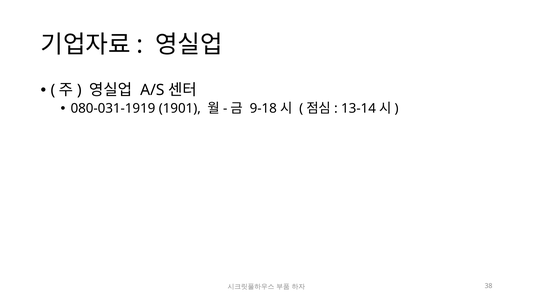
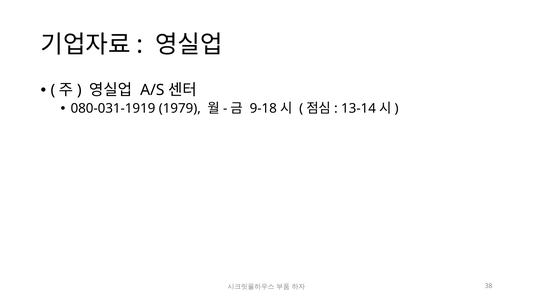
1901: 1901 -> 1979
